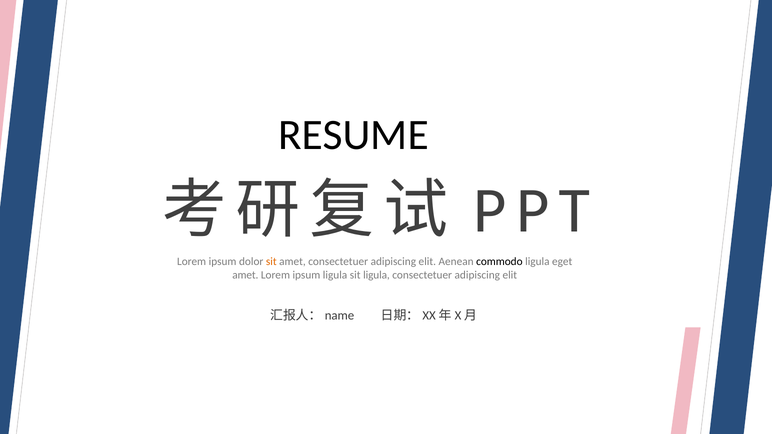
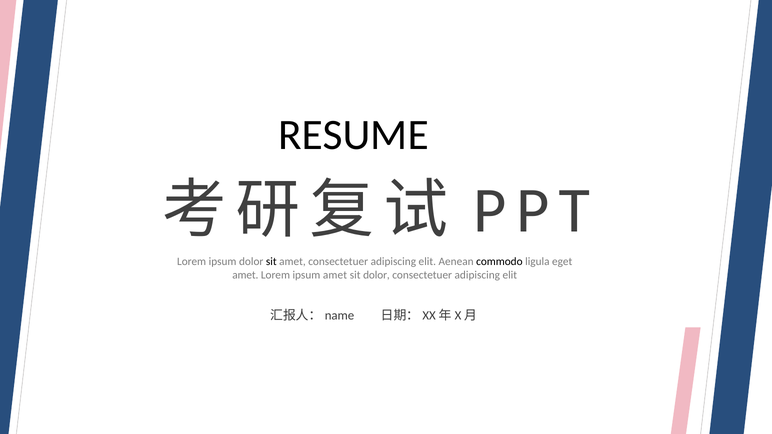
sit at (271, 262) colour: orange -> black
ipsum ligula: ligula -> amet
sit ligula: ligula -> dolor
